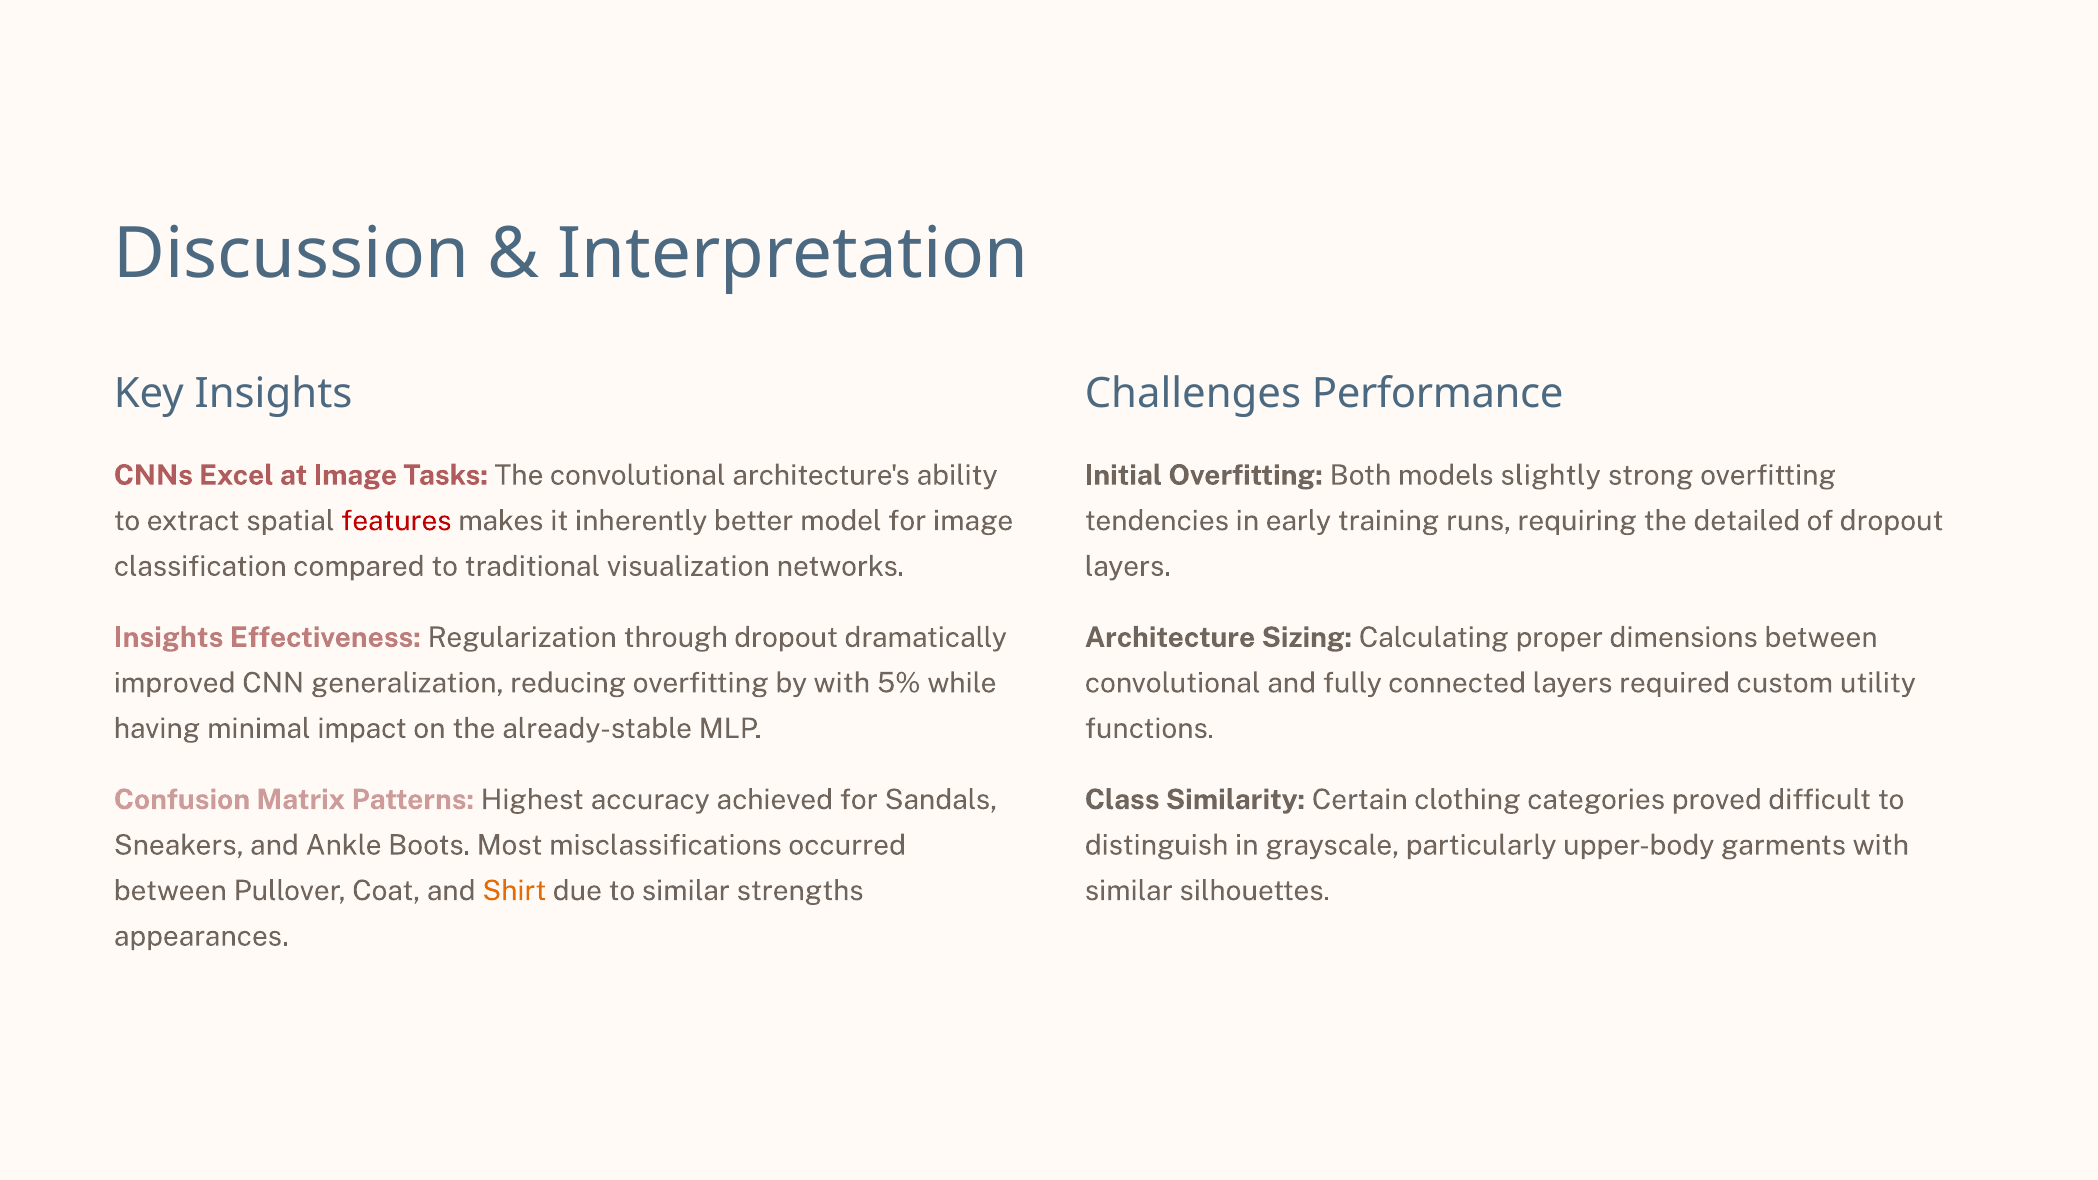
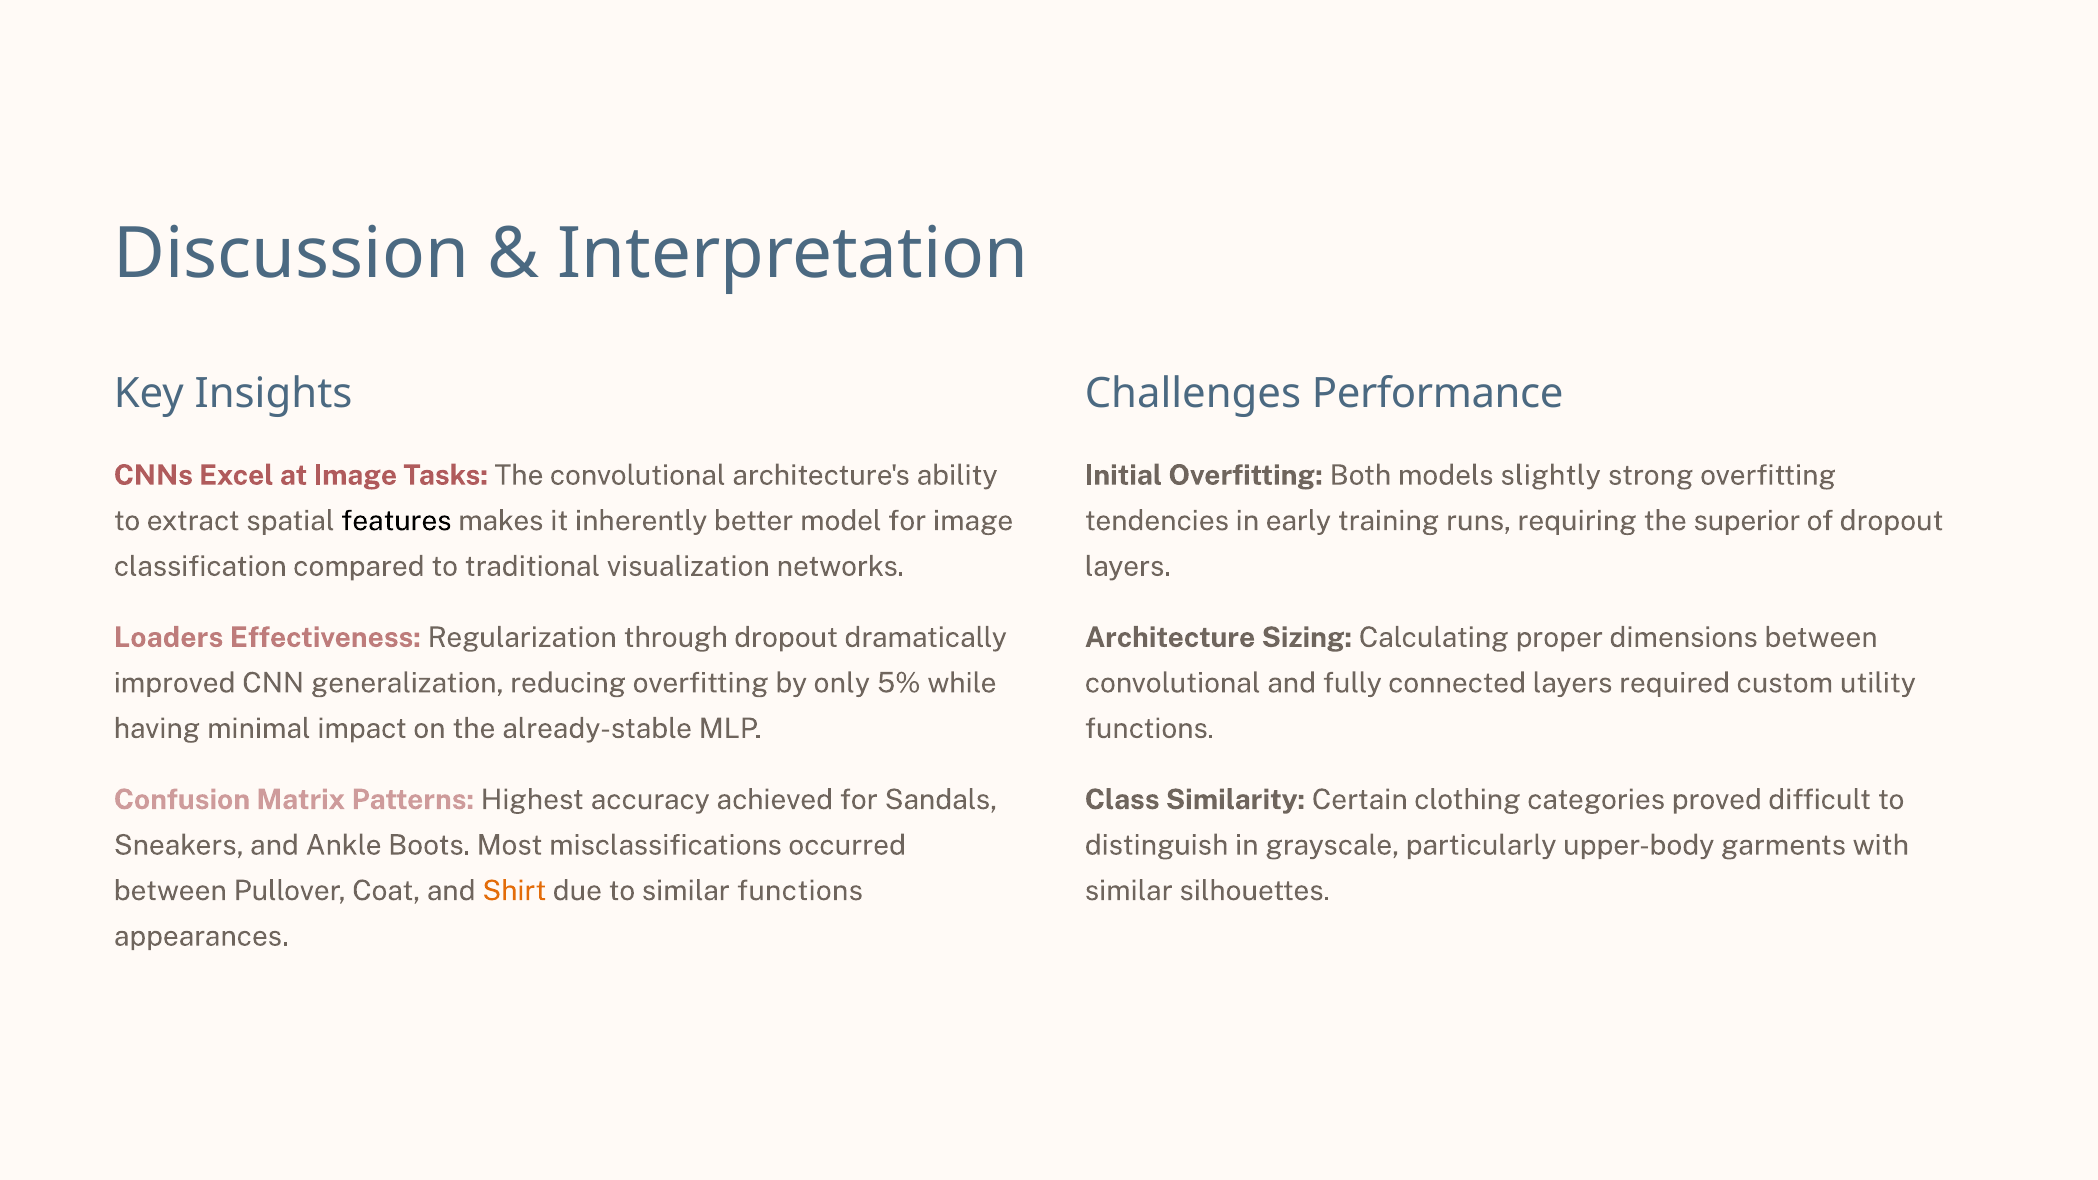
features colour: red -> black
detailed: detailed -> superior
Insights at (169, 638): Insights -> Loaders
by with: with -> only
similar strengths: strengths -> functions
